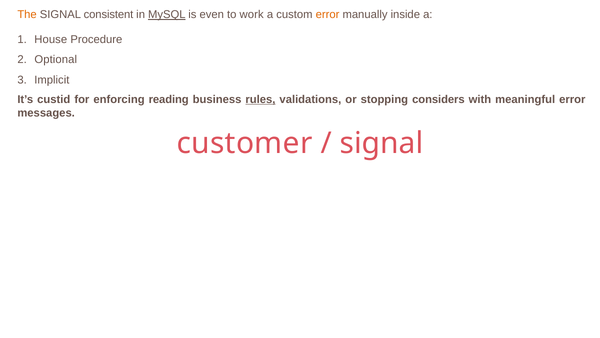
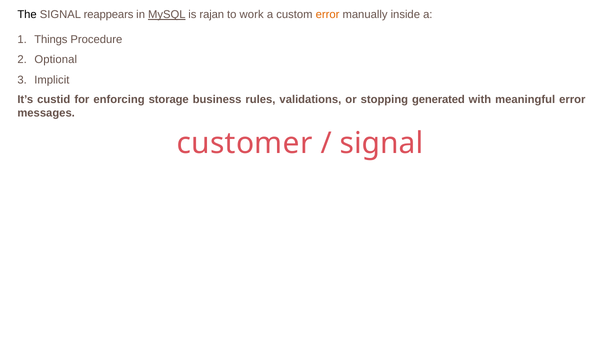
The colour: orange -> black
consistent: consistent -> reappears
even: even -> rajan
House: House -> Things
reading: reading -> storage
rules underline: present -> none
considers: considers -> generated
